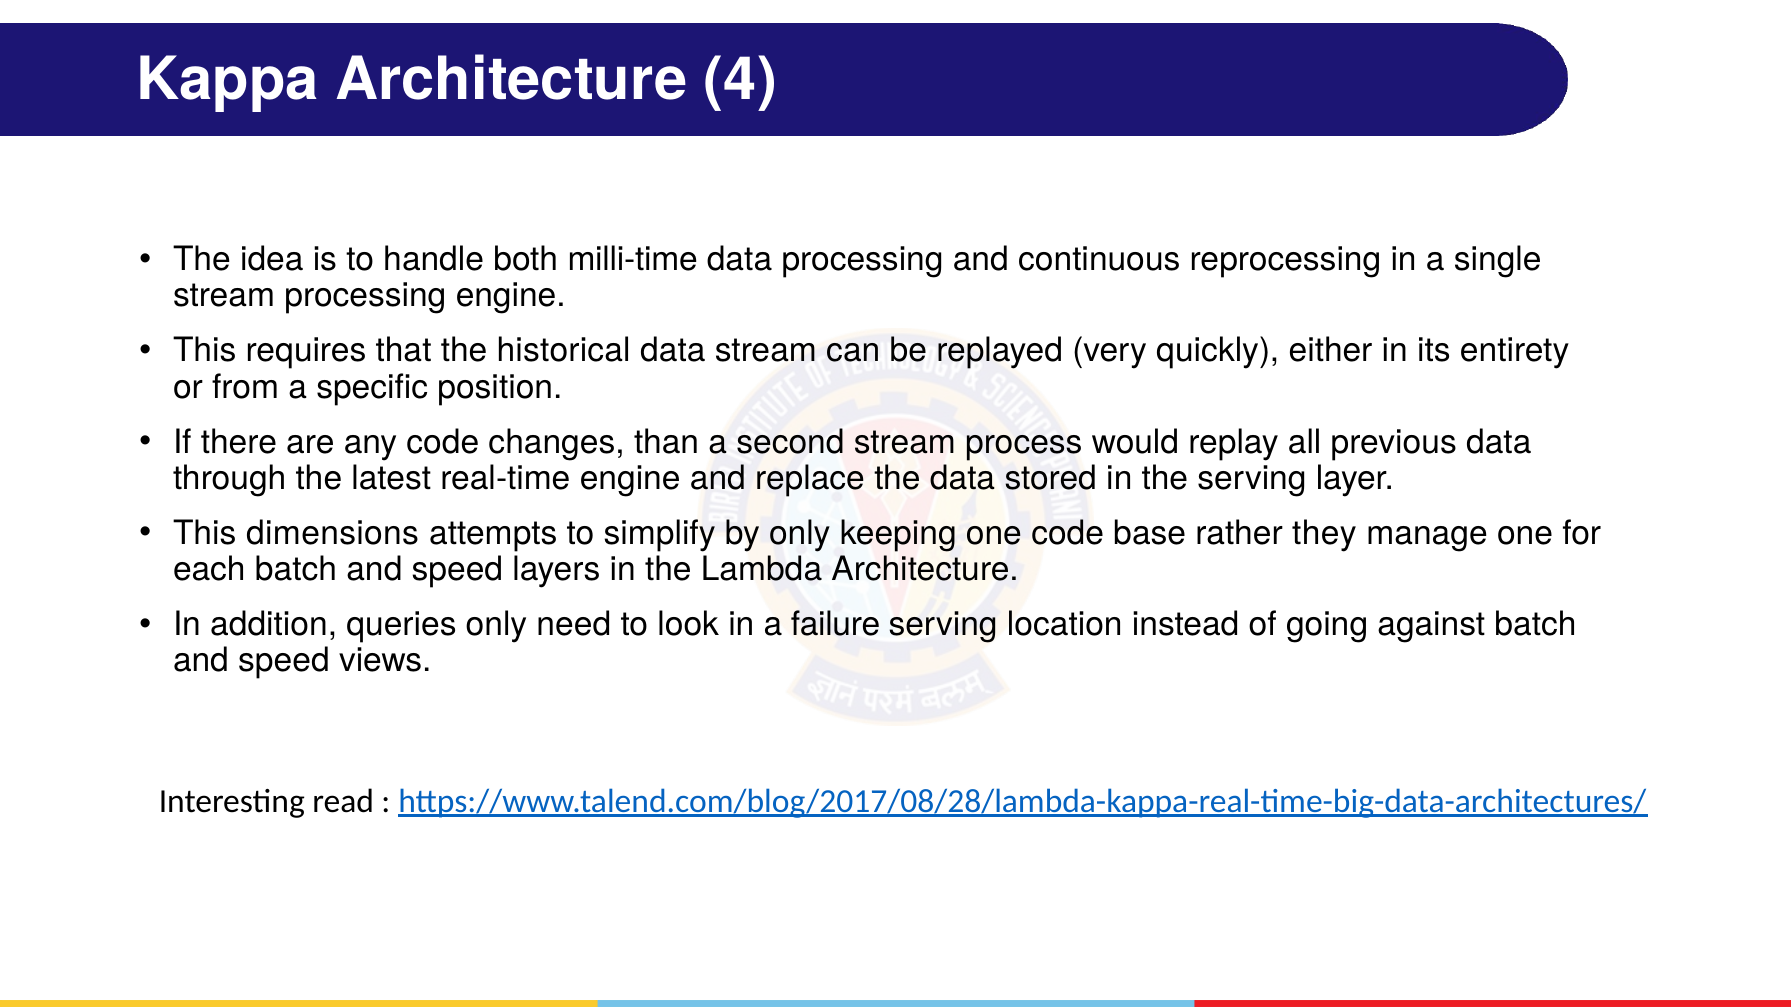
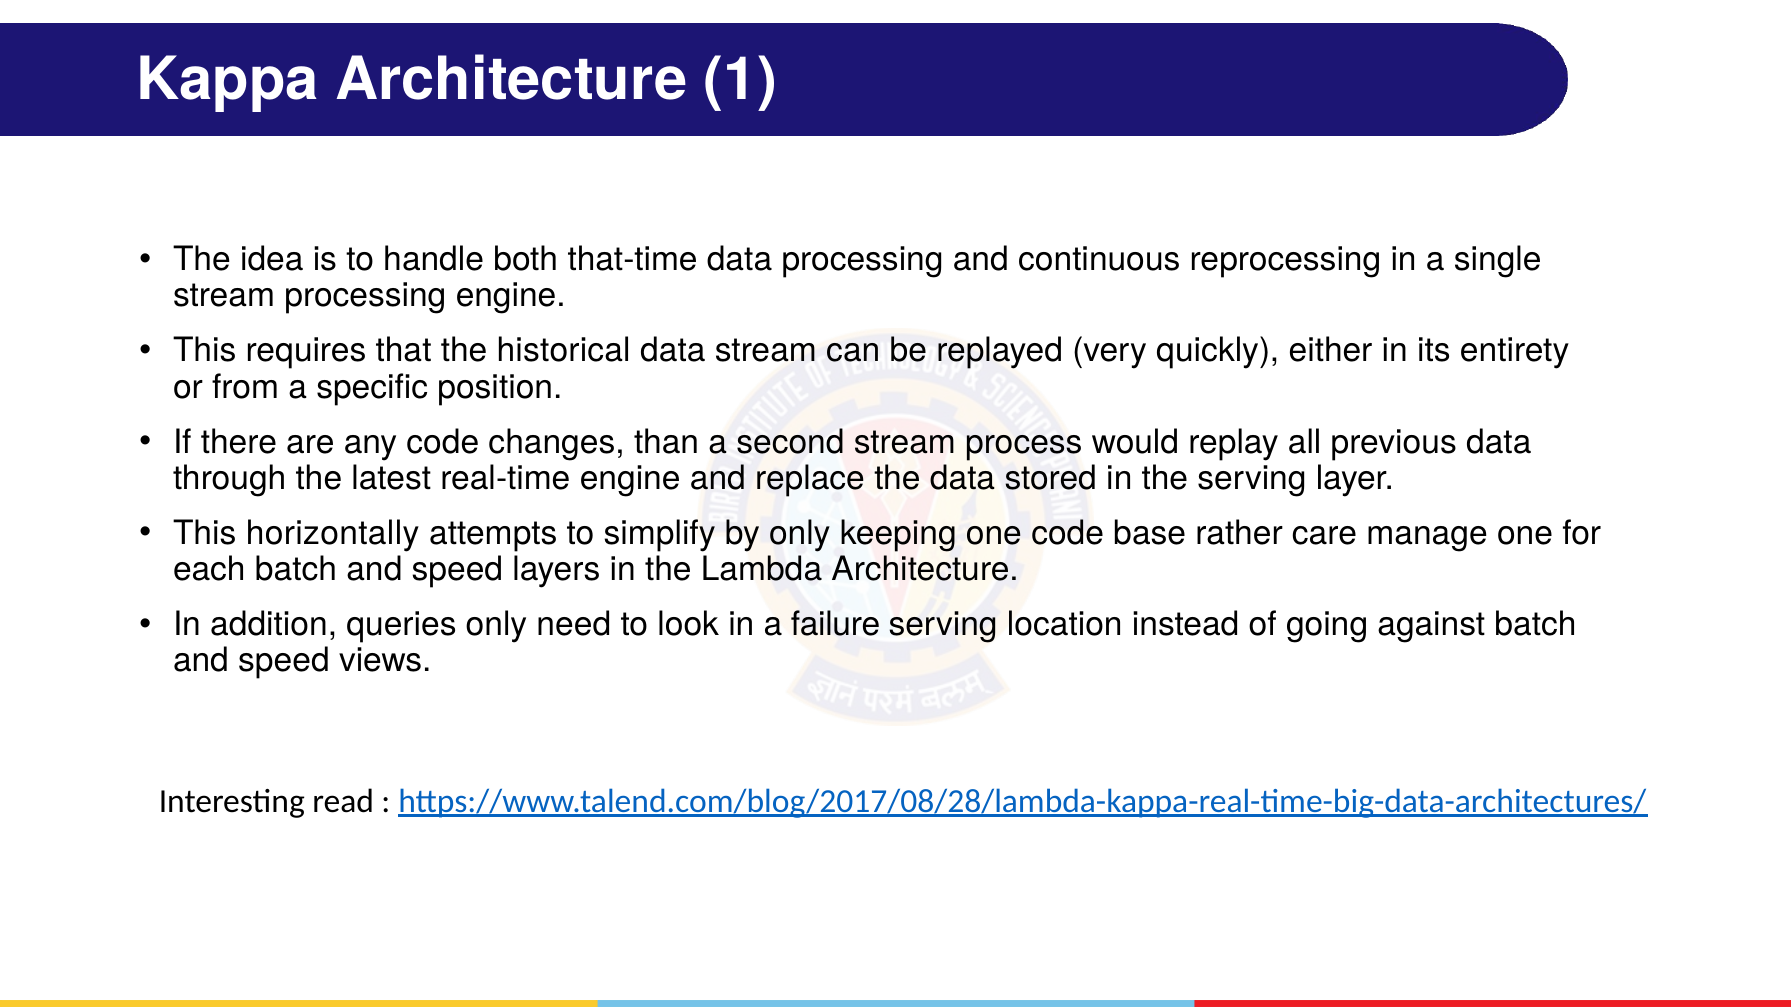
4: 4 -> 1
milli-time: milli-time -> that-time
dimensions: dimensions -> horizontally
they: they -> care
